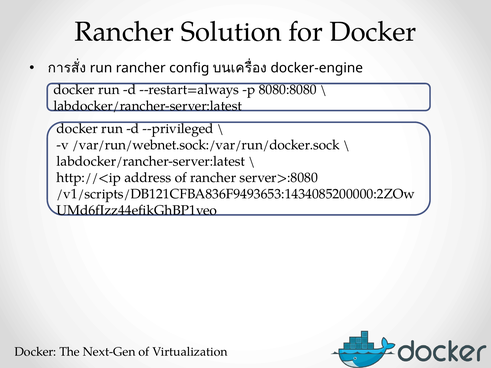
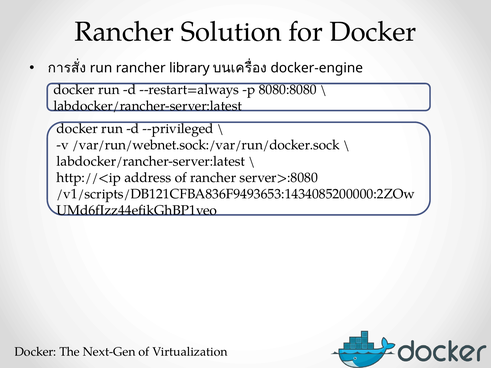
config: config -> library
